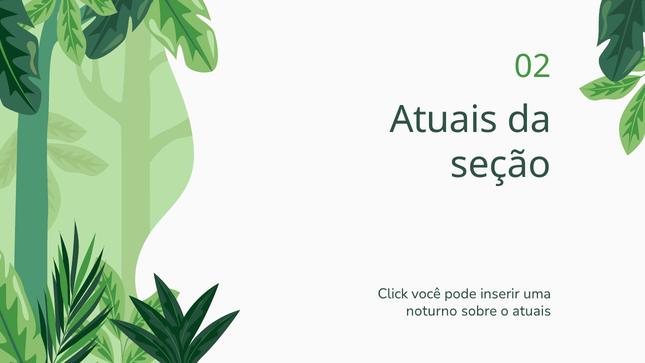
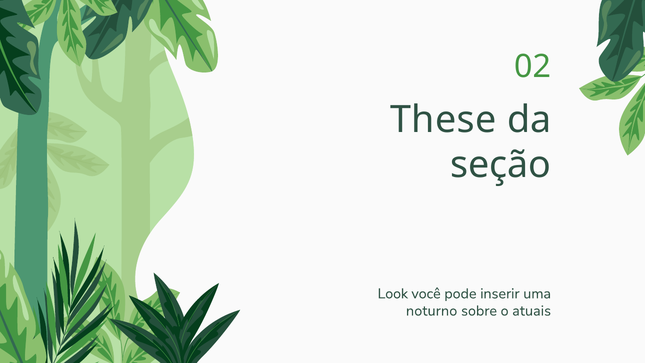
Atuais at (444, 120): Atuais -> These
Click: Click -> Look
